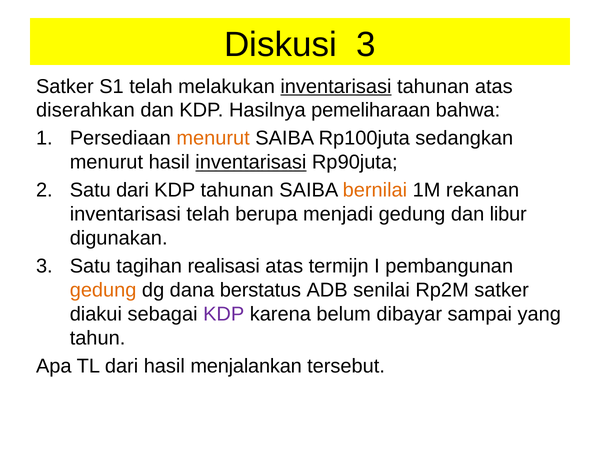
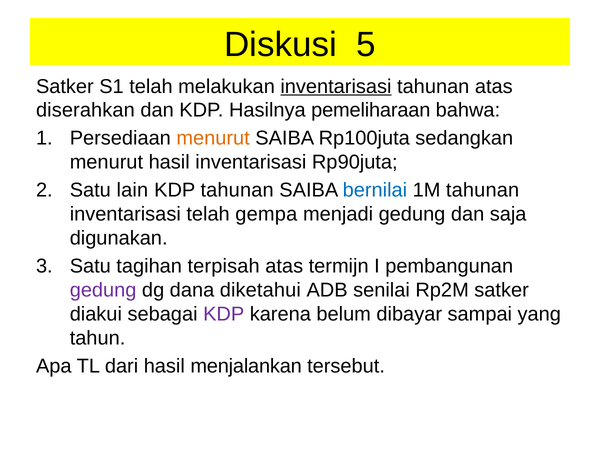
Diskusi 3: 3 -> 5
inventarisasi at (251, 162) underline: present -> none
Satu dari: dari -> lain
bernilai colour: orange -> blue
1M rekanan: rekanan -> tahunan
berupa: berupa -> gempa
libur: libur -> saja
realisasi: realisasi -> terpisah
gedung at (103, 290) colour: orange -> purple
berstatus: berstatus -> diketahui
